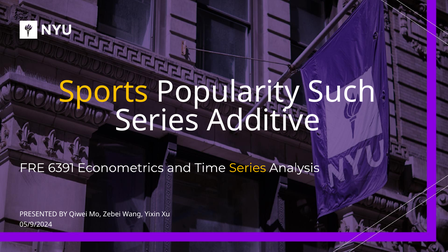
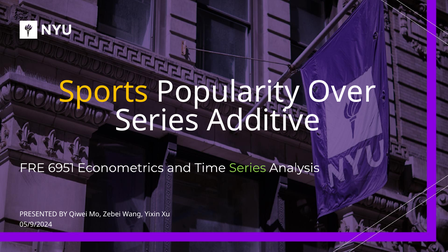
Such: Such -> Over
6391: 6391 -> 6951
Series at (248, 168) colour: yellow -> light green
